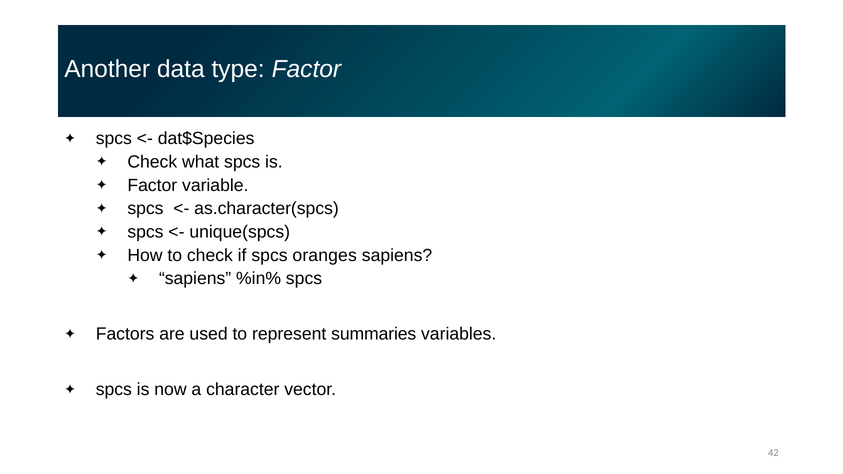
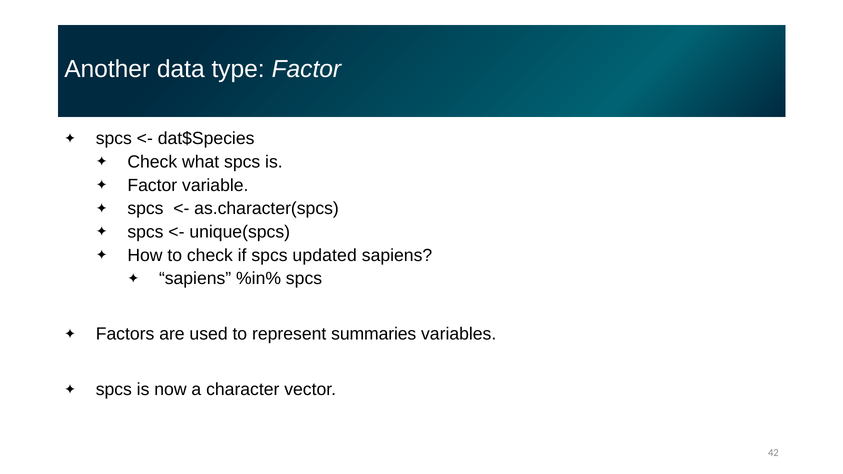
oranges: oranges -> updated
